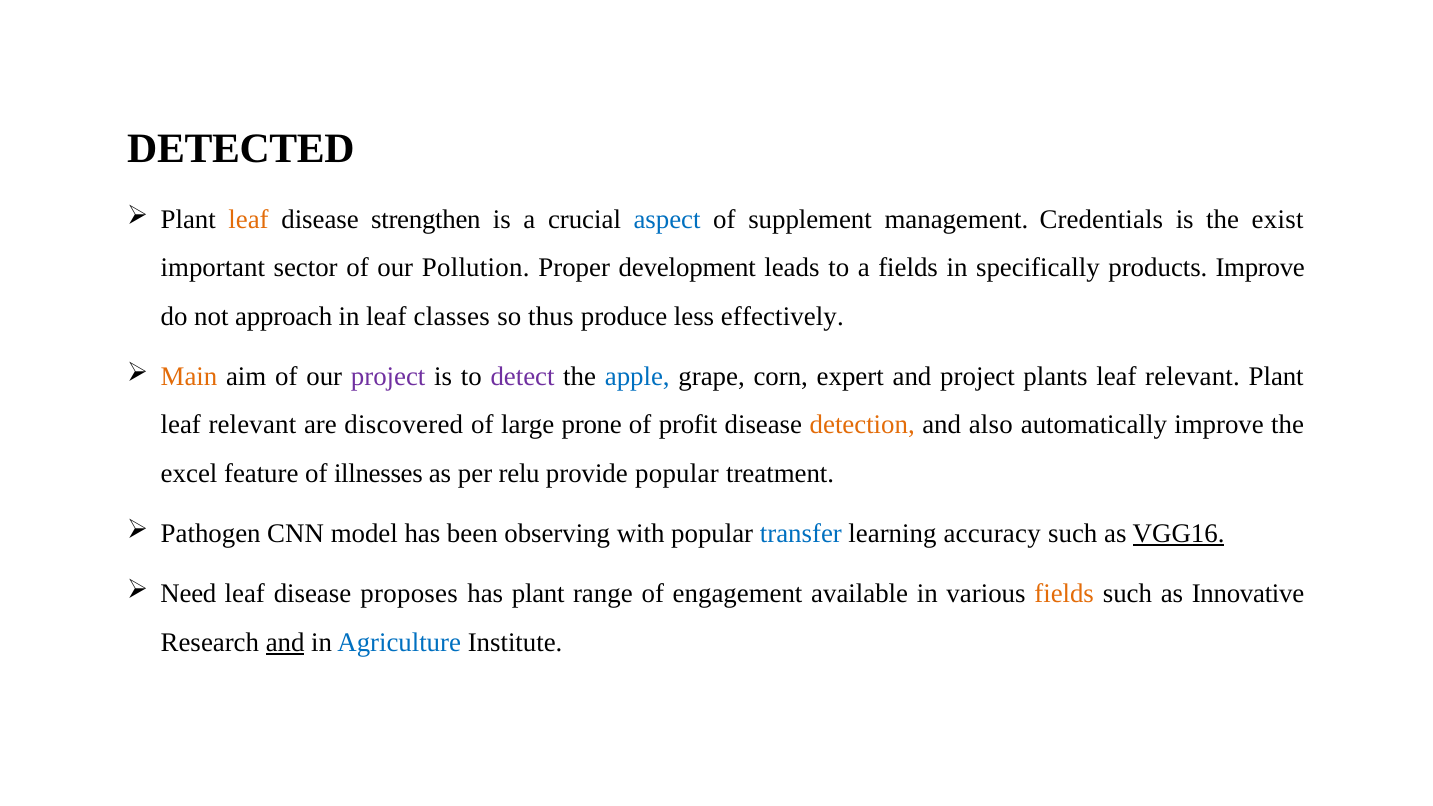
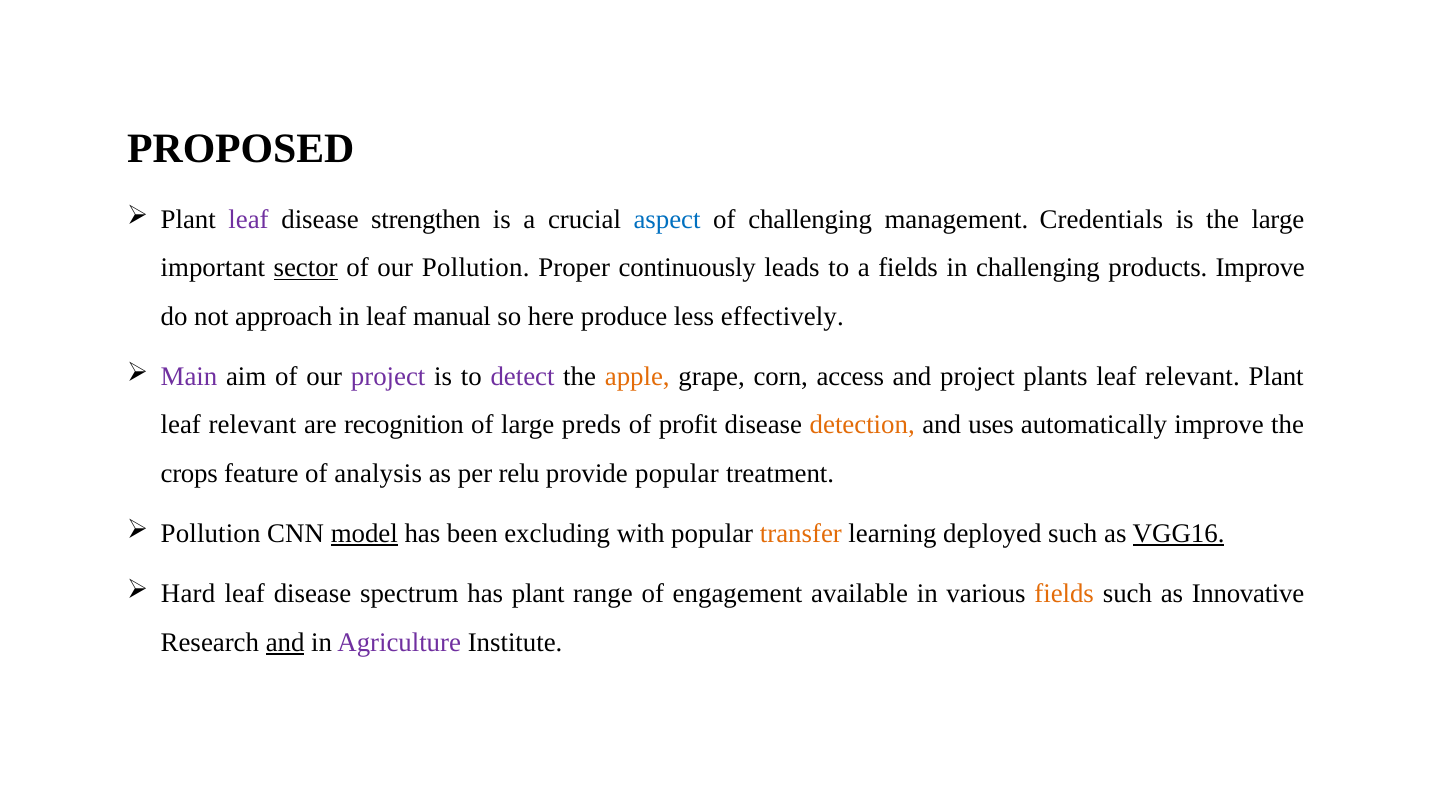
DETECTED: DETECTED -> PROPOSED
leaf at (249, 220) colour: orange -> purple
of supplement: supplement -> challenging
the exist: exist -> large
sector underline: none -> present
development: development -> continuously
in specifically: specifically -> challenging
classes: classes -> manual
thus: thus -> here
Main colour: orange -> purple
apple colour: blue -> orange
expert: expert -> access
discovered: discovered -> recognition
prone: prone -> preds
also: also -> uses
excel: excel -> crops
illnesses: illnesses -> analysis
Pathogen at (211, 534): Pathogen -> Pollution
model underline: none -> present
observing: observing -> excluding
transfer colour: blue -> orange
accuracy: accuracy -> deployed
Need: Need -> Hard
proposes: proposes -> spectrum
Agriculture colour: blue -> purple
